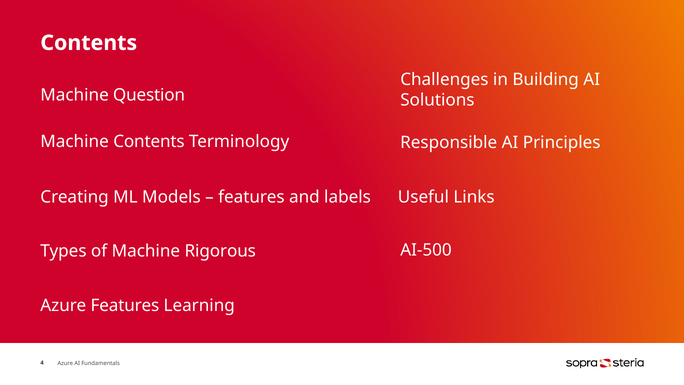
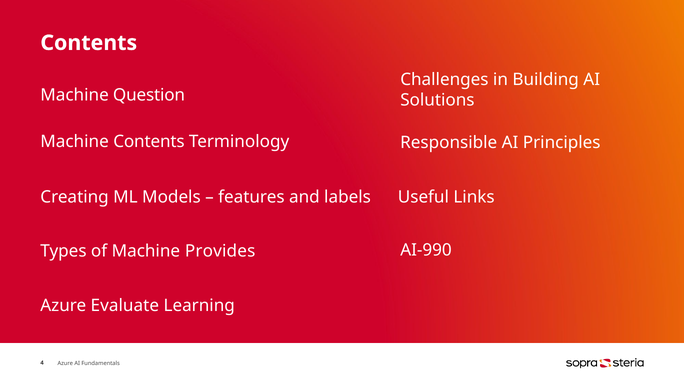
AI-500: AI-500 -> AI-990
Rigorous: Rigorous -> Provides
Azure Features: Features -> Evaluate
